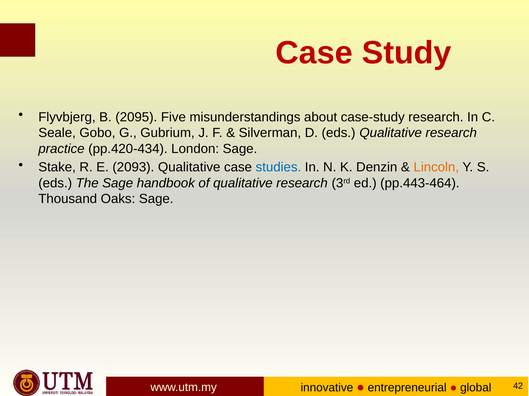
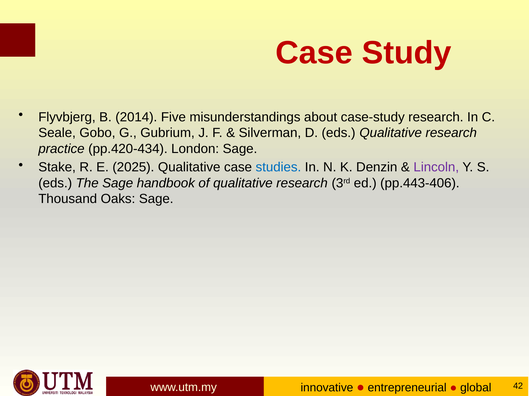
2095: 2095 -> 2014
2093: 2093 -> 2025
Lincoln colour: orange -> purple
pp.443-464: pp.443-464 -> pp.443-406
